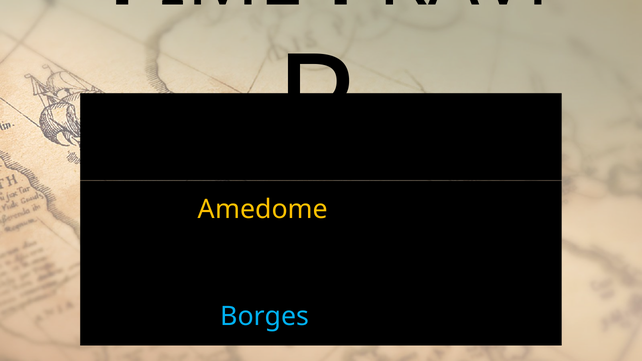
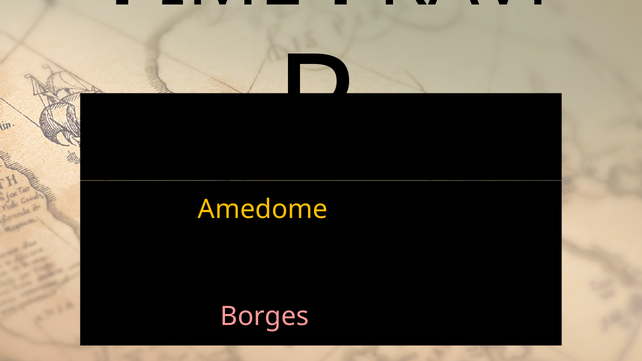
Borges colour: light blue -> pink
